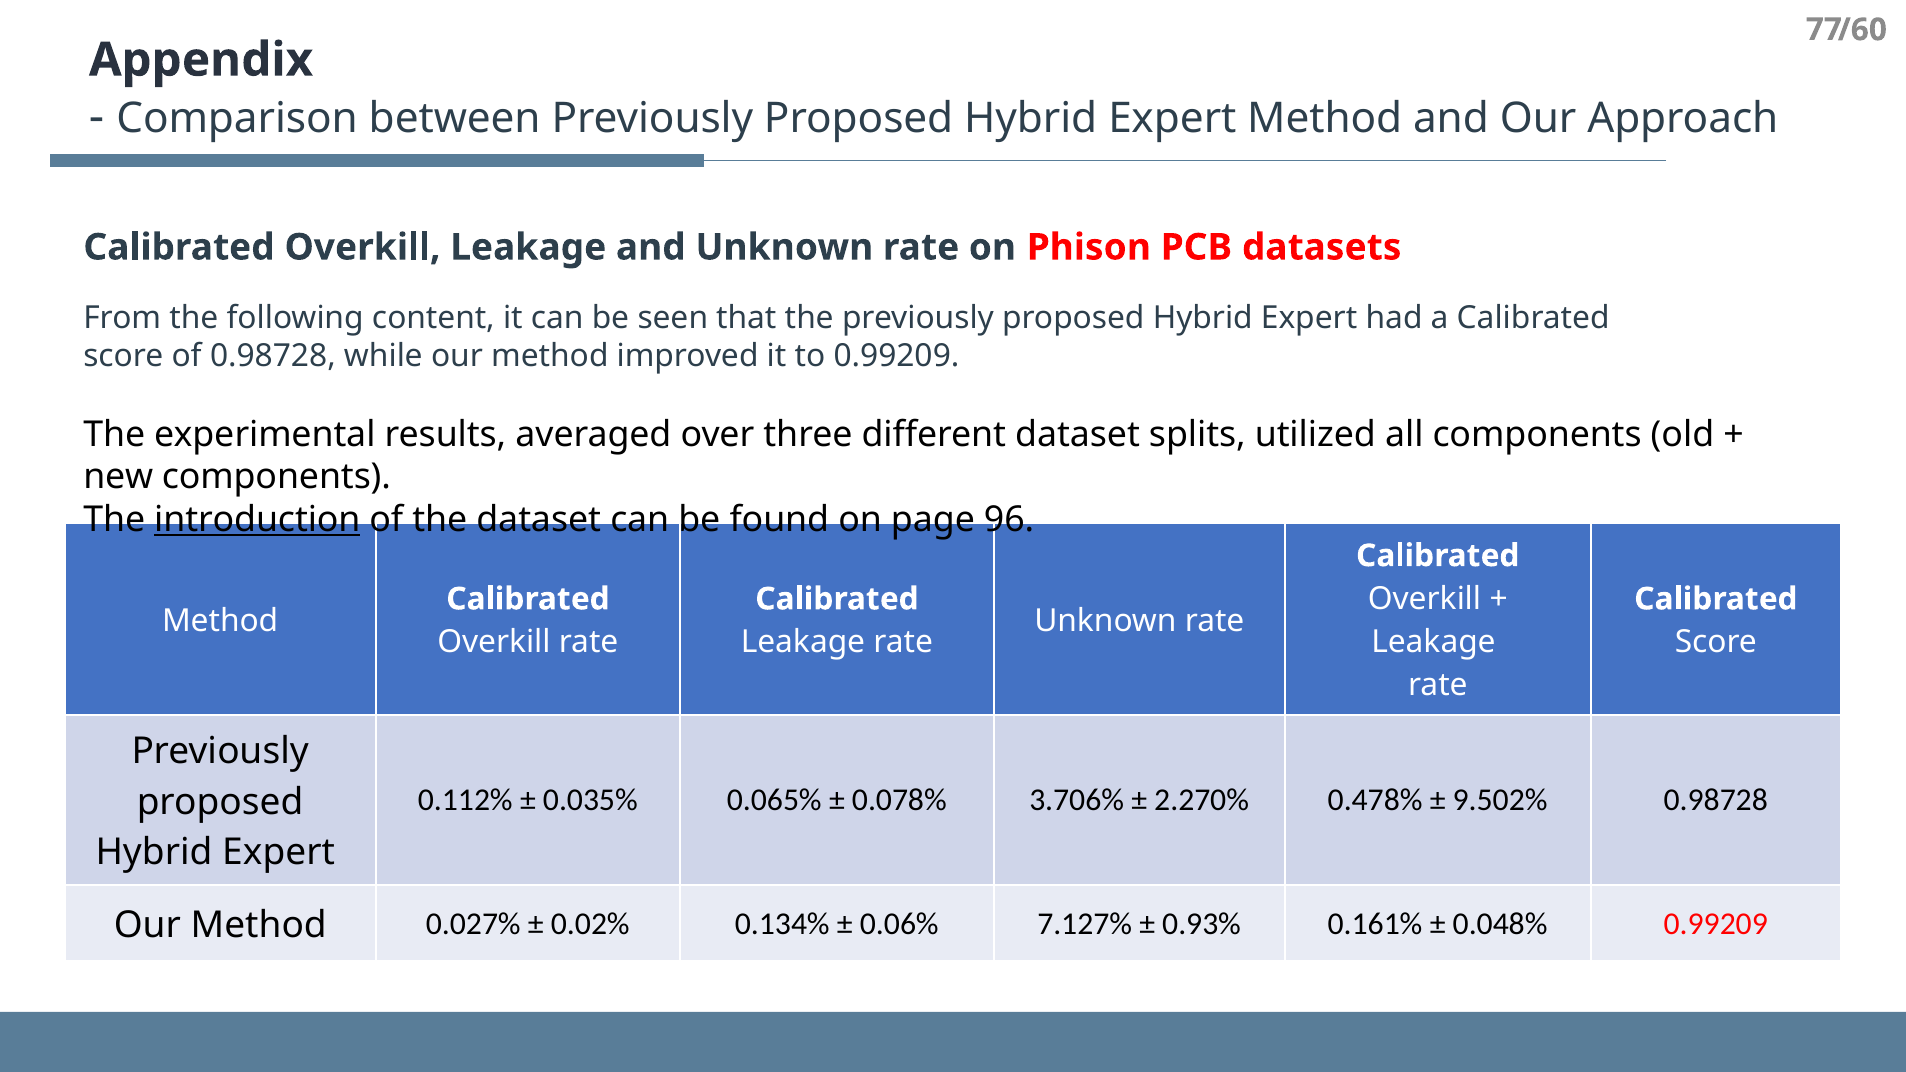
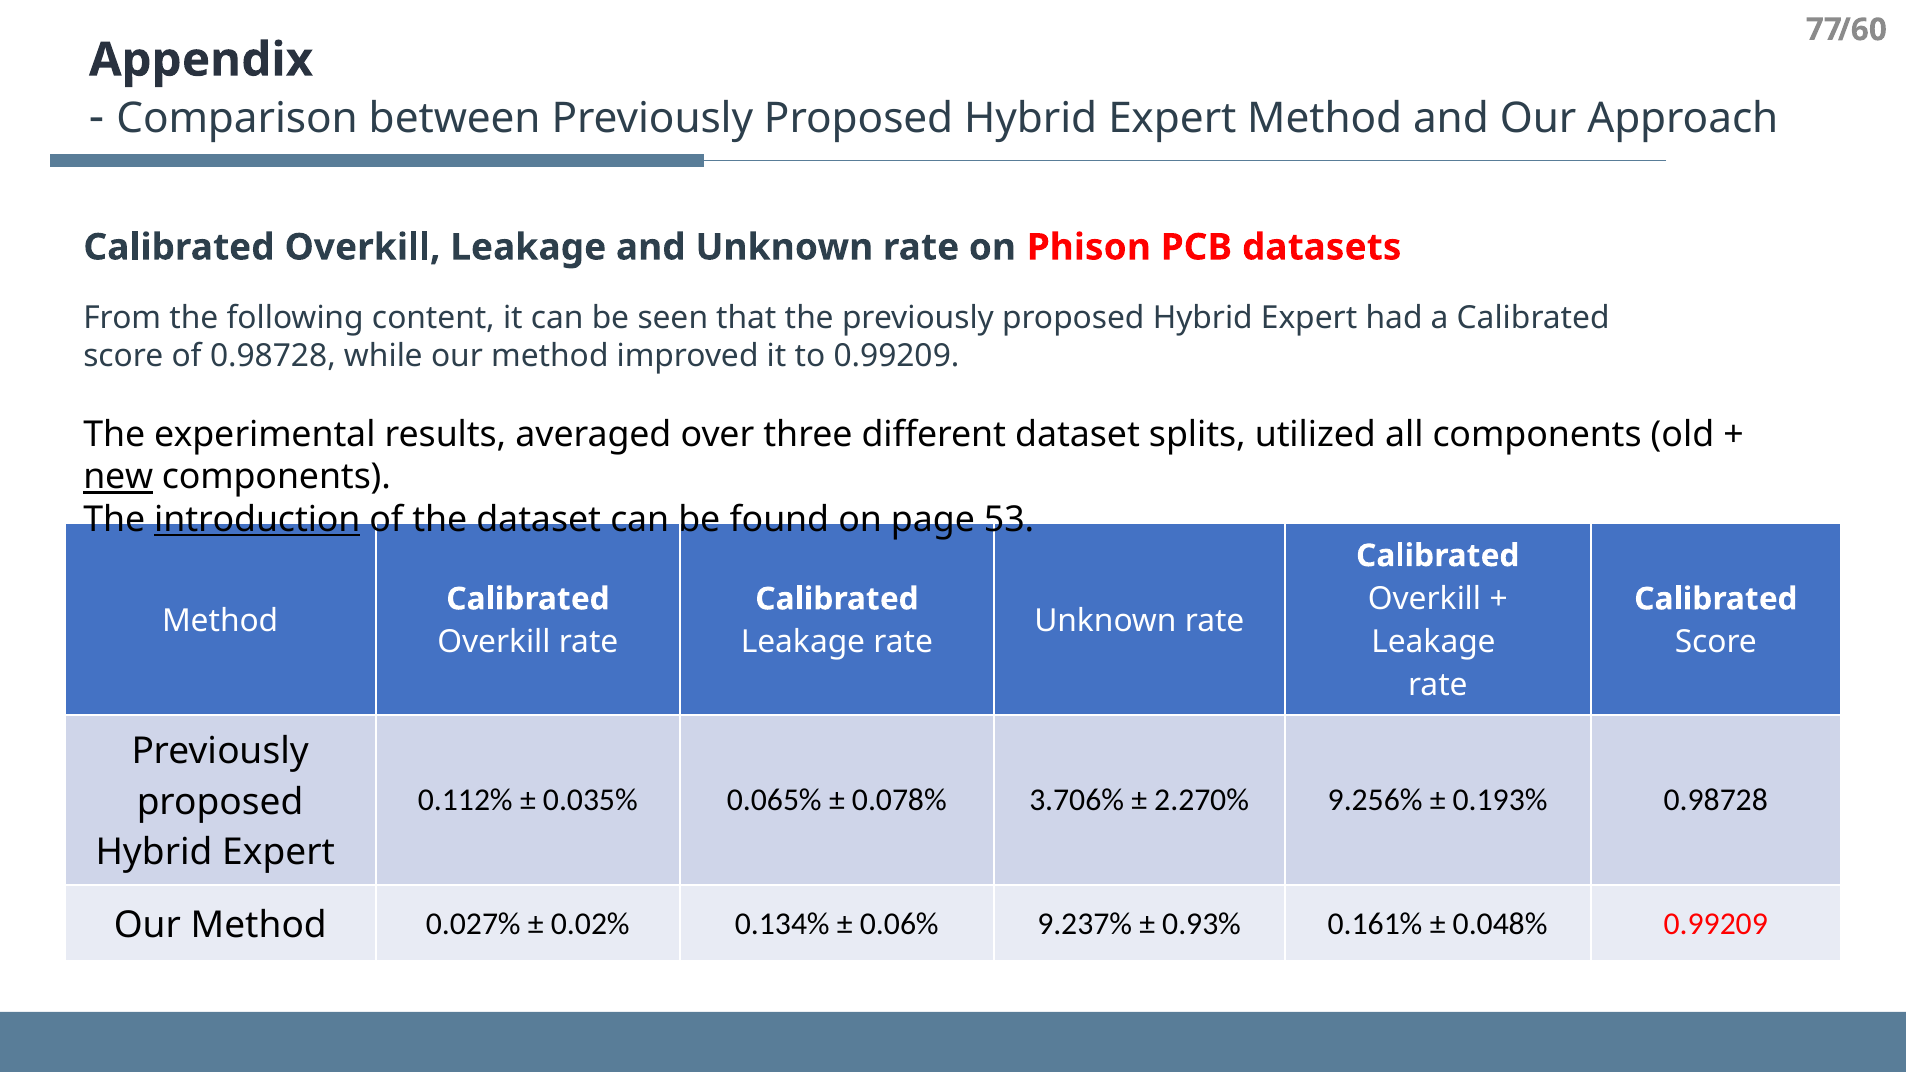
new underline: none -> present
96: 96 -> 53
0.478%: 0.478% -> 9.256%
9.502%: 9.502% -> 0.193%
7.127%: 7.127% -> 9.237%
